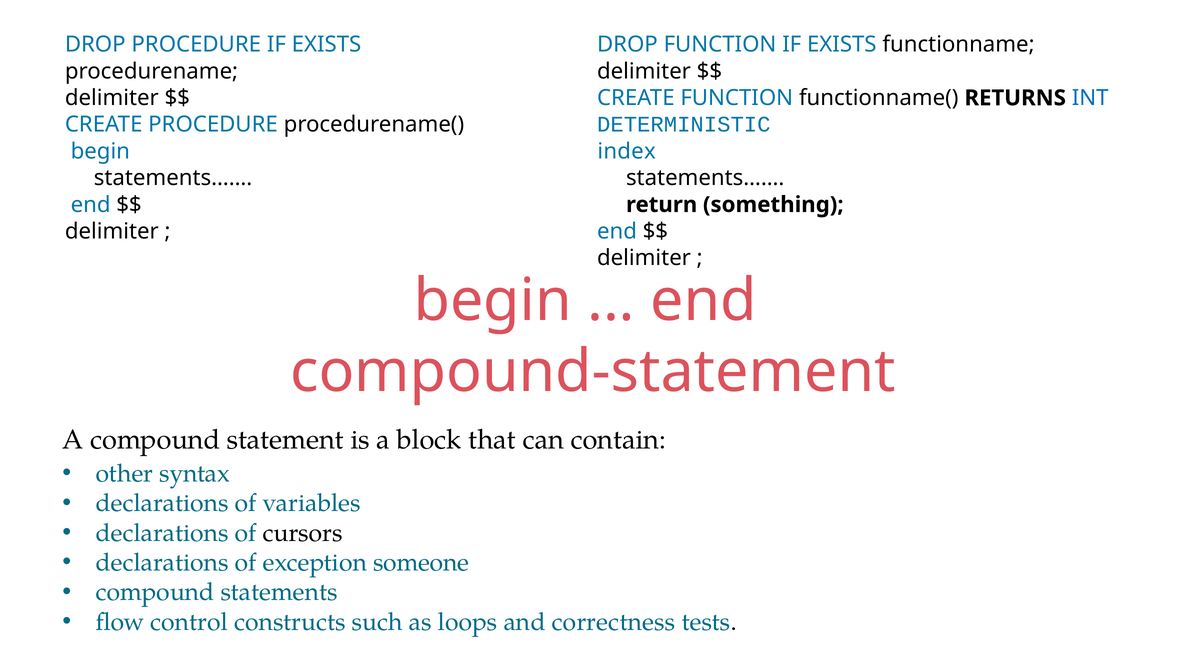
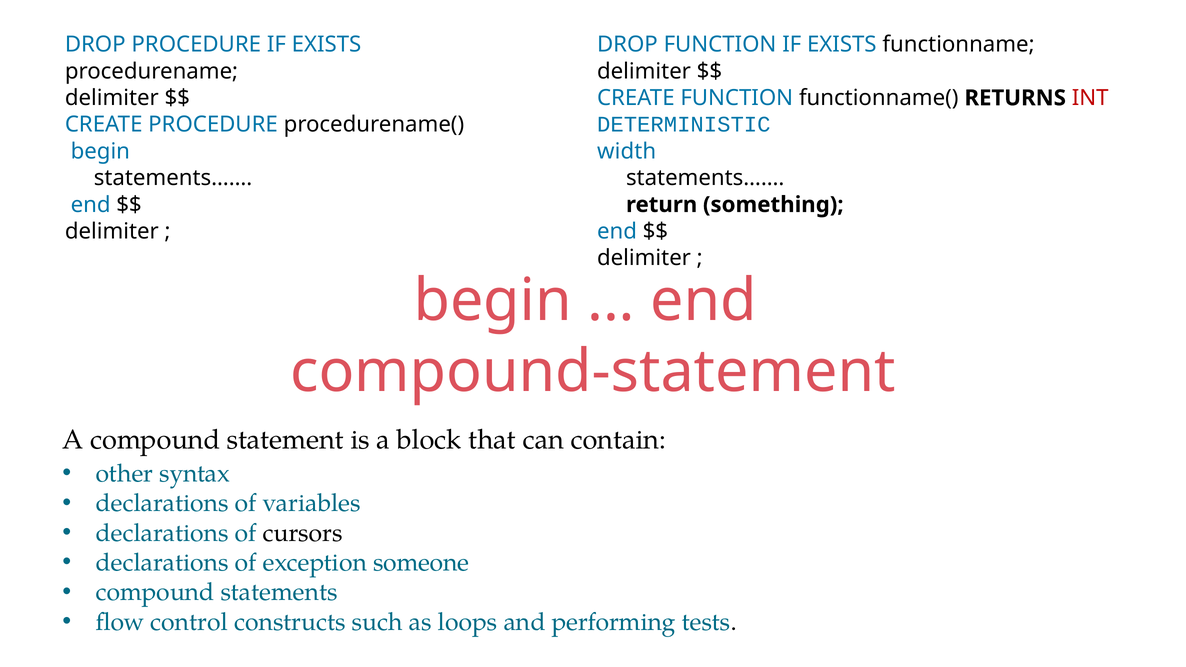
INT colour: blue -> red
index: index -> width
correctness: correctness -> performing
